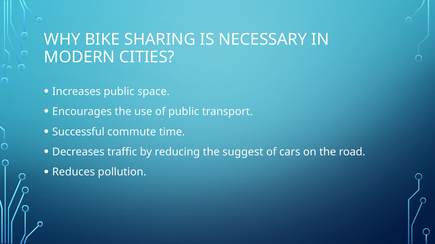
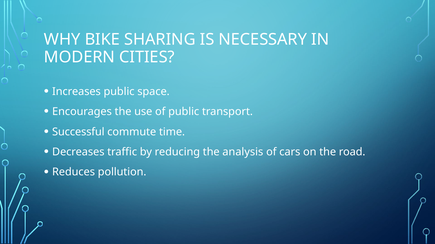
suggest: suggest -> analysis
